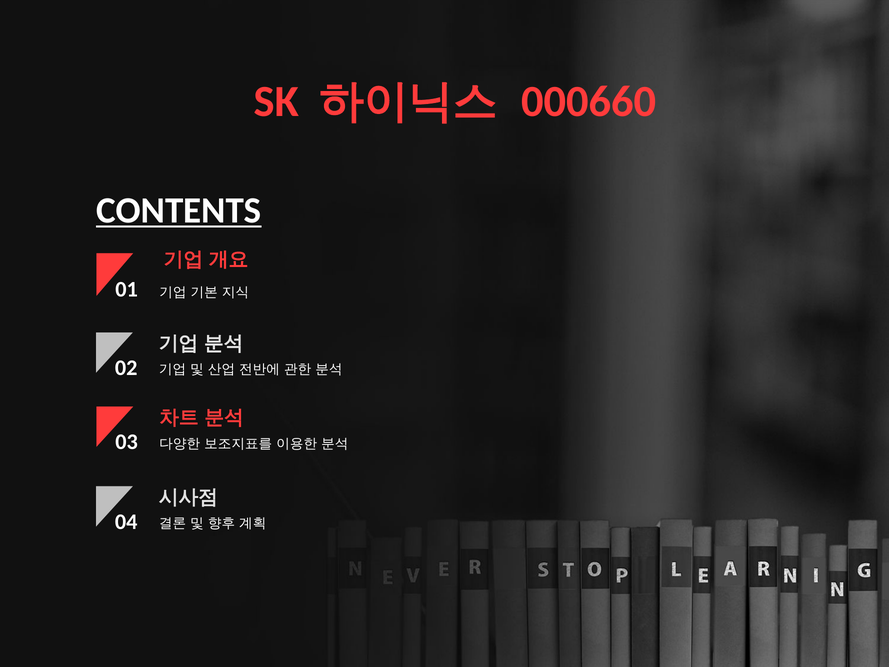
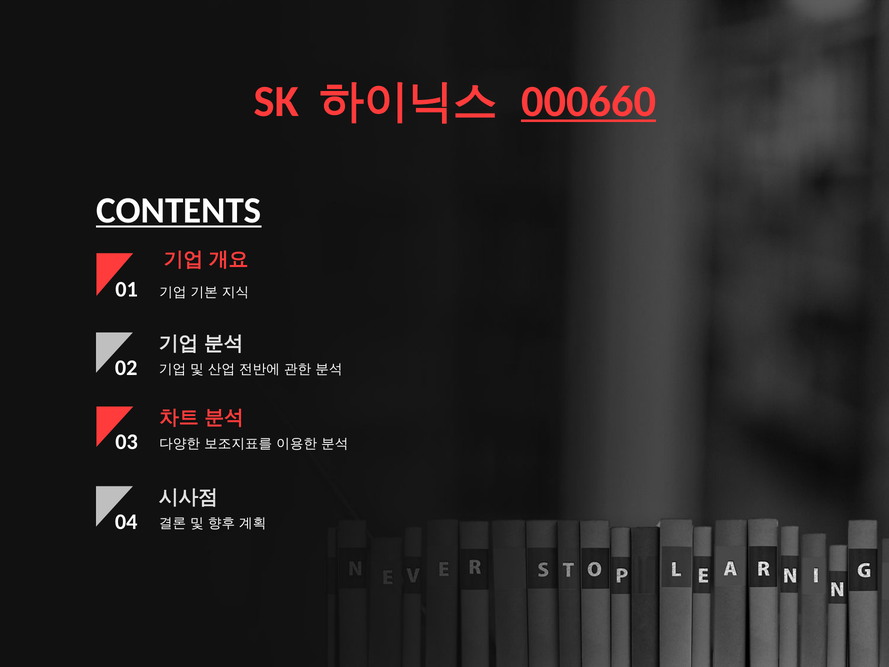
000660 underline: none -> present
